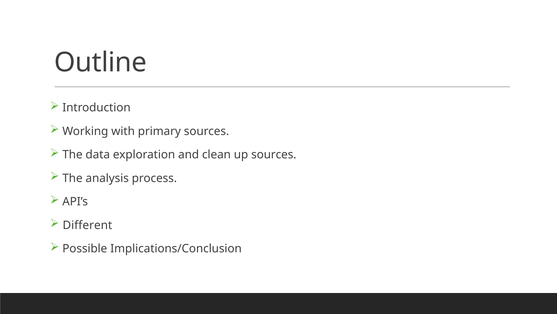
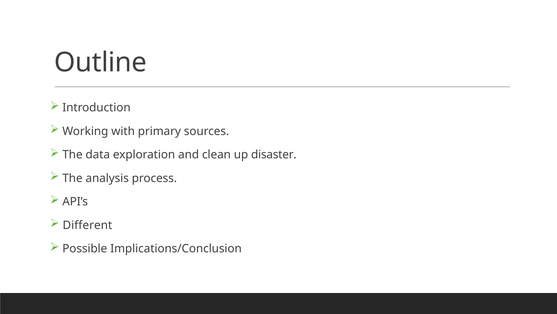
up sources: sources -> disaster
